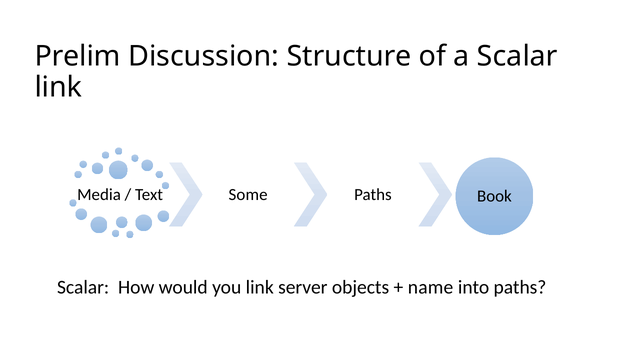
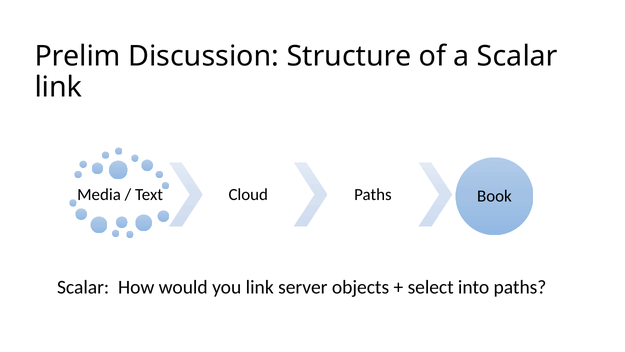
Some: Some -> Cloud
name: name -> select
